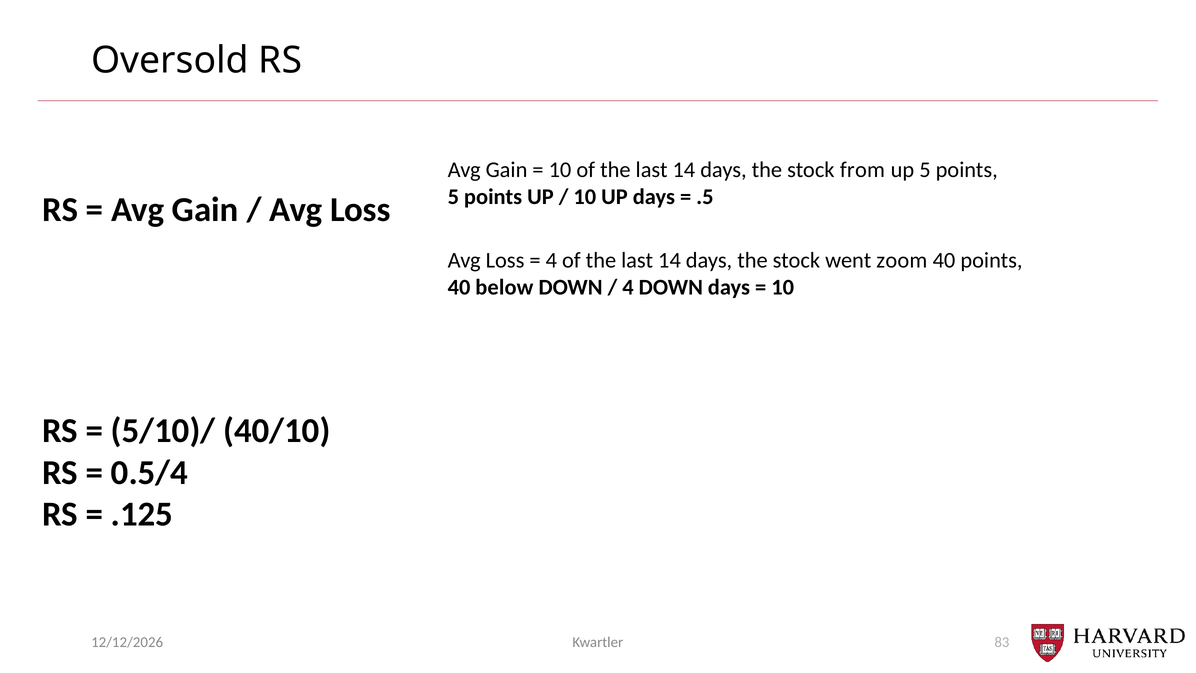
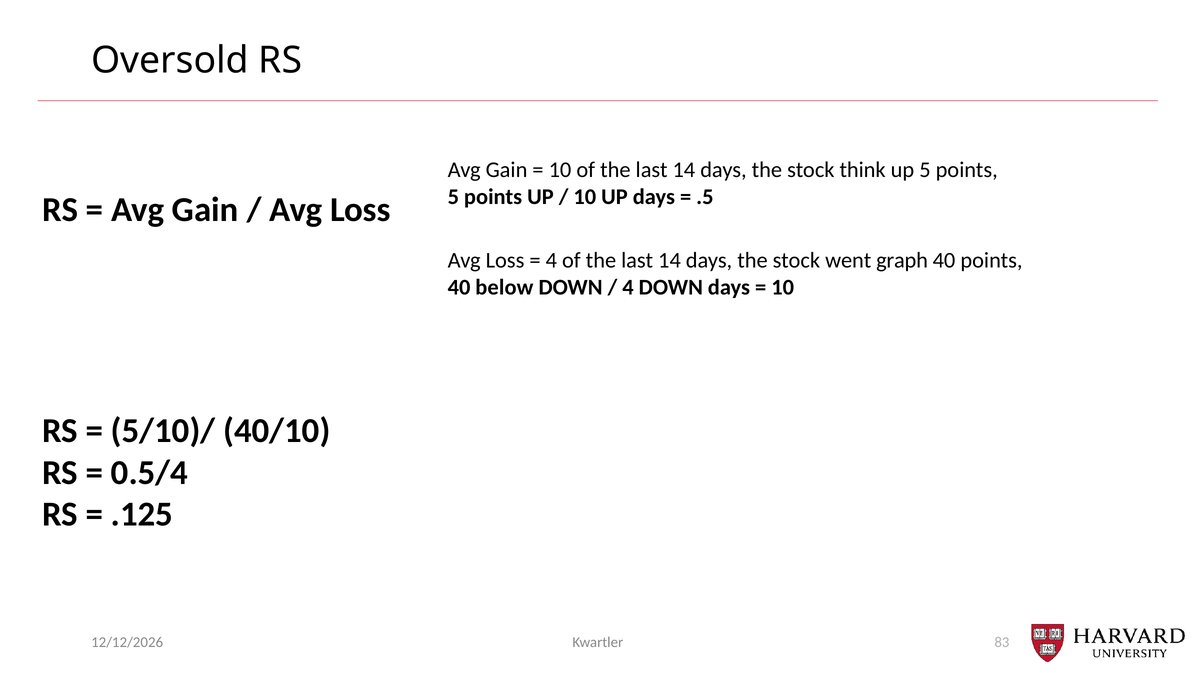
from: from -> think
zoom: zoom -> graph
